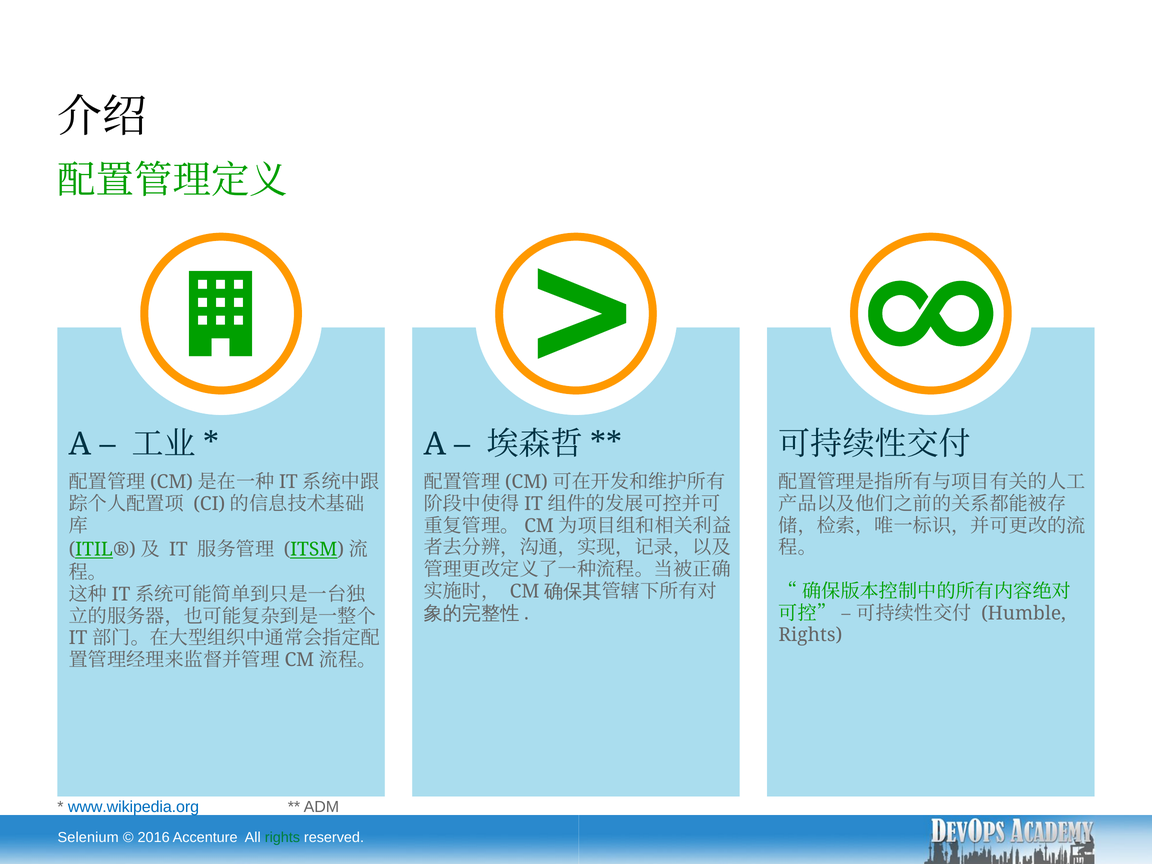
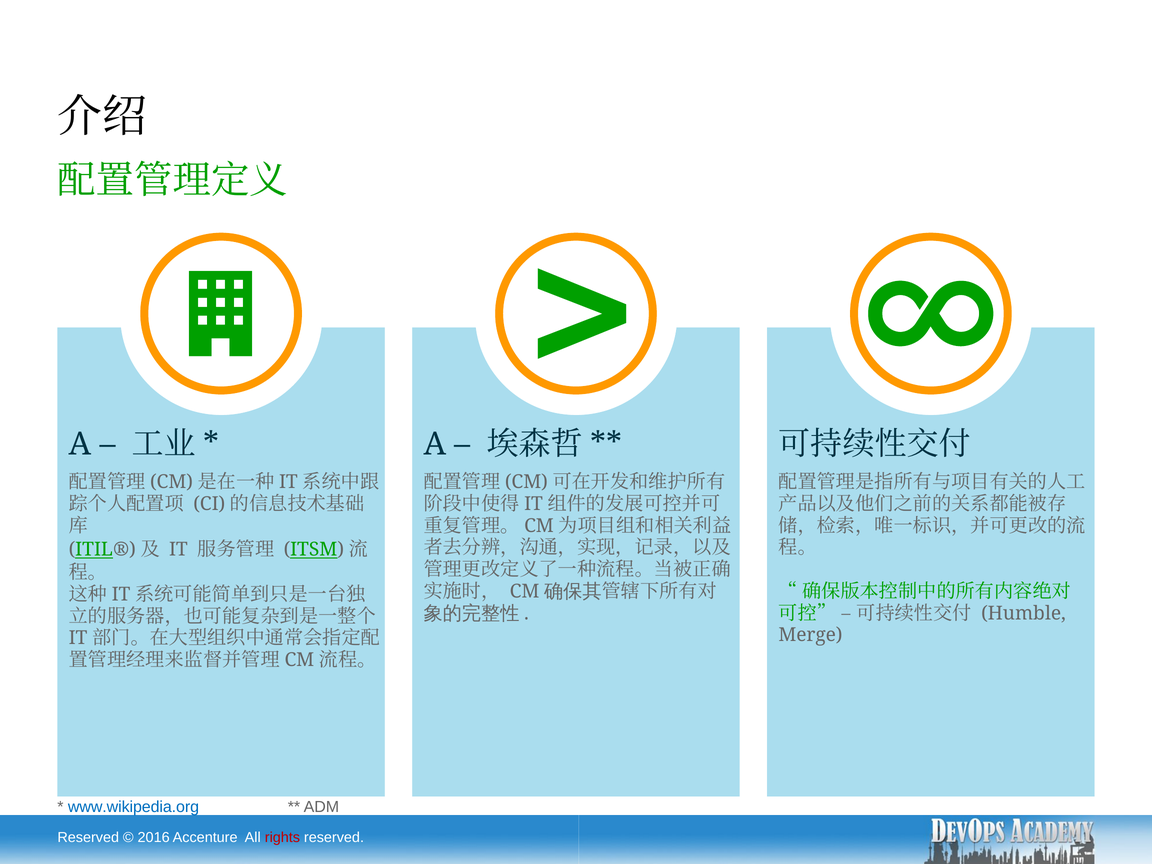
Rights at (810, 635): Rights -> Merge
Selenium at (88, 837): Selenium -> Reserved
rights at (282, 837) colour: green -> red
